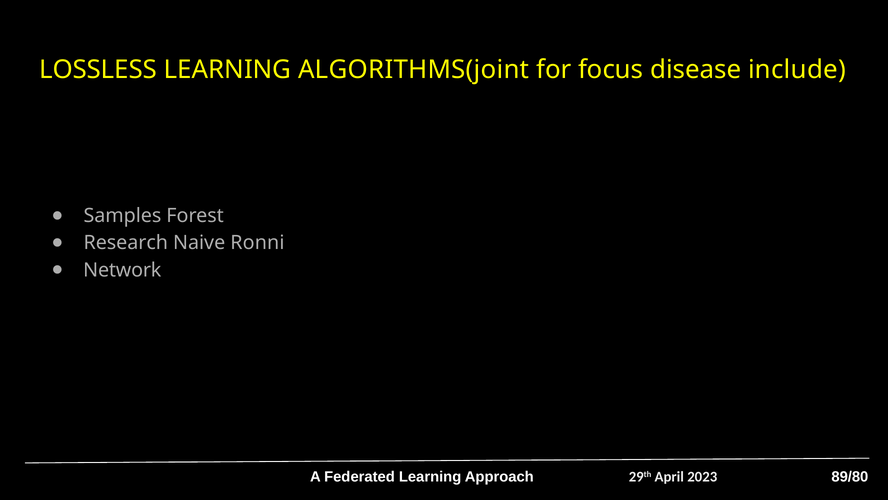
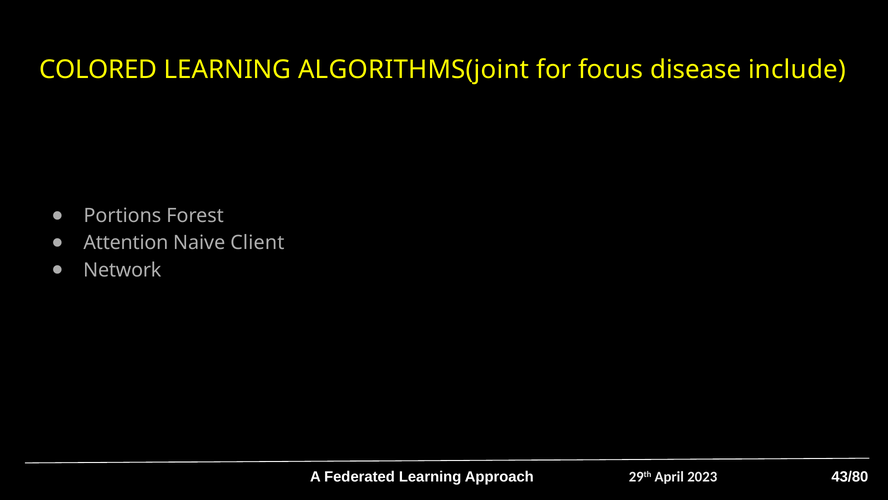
LOSSLESS: LOSSLESS -> COLORED
Samples: Samples -> Portions
Research: Research -> Attention
Ronni: Ronni -> Client
89/80: 89/80 -> 43/80
